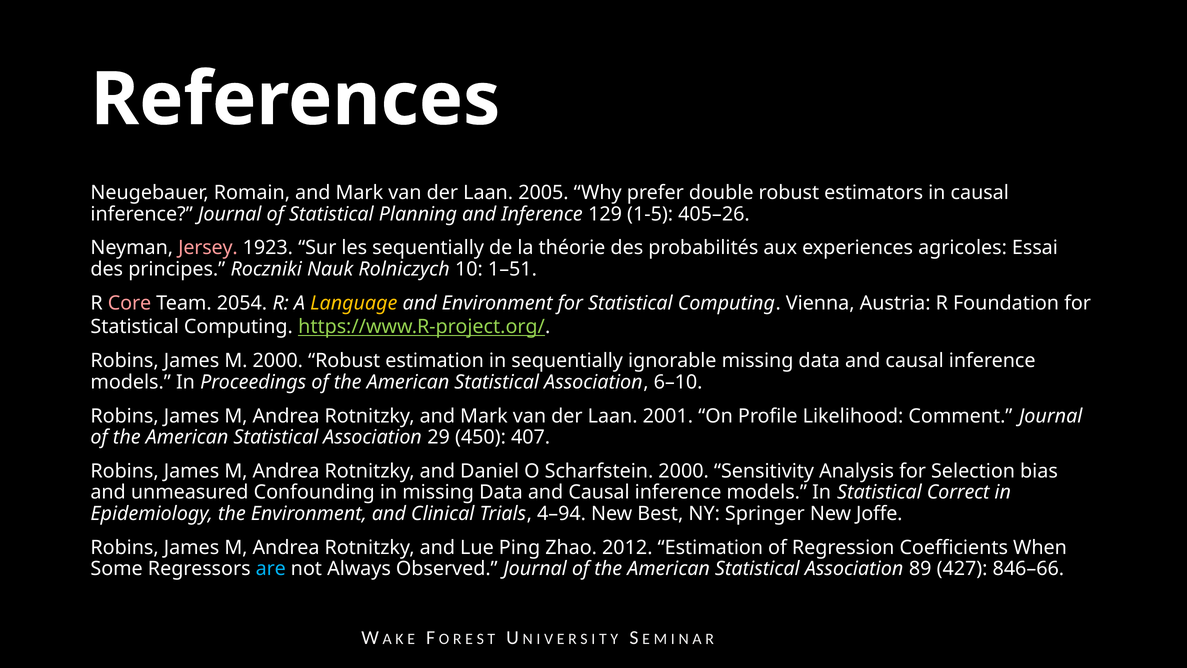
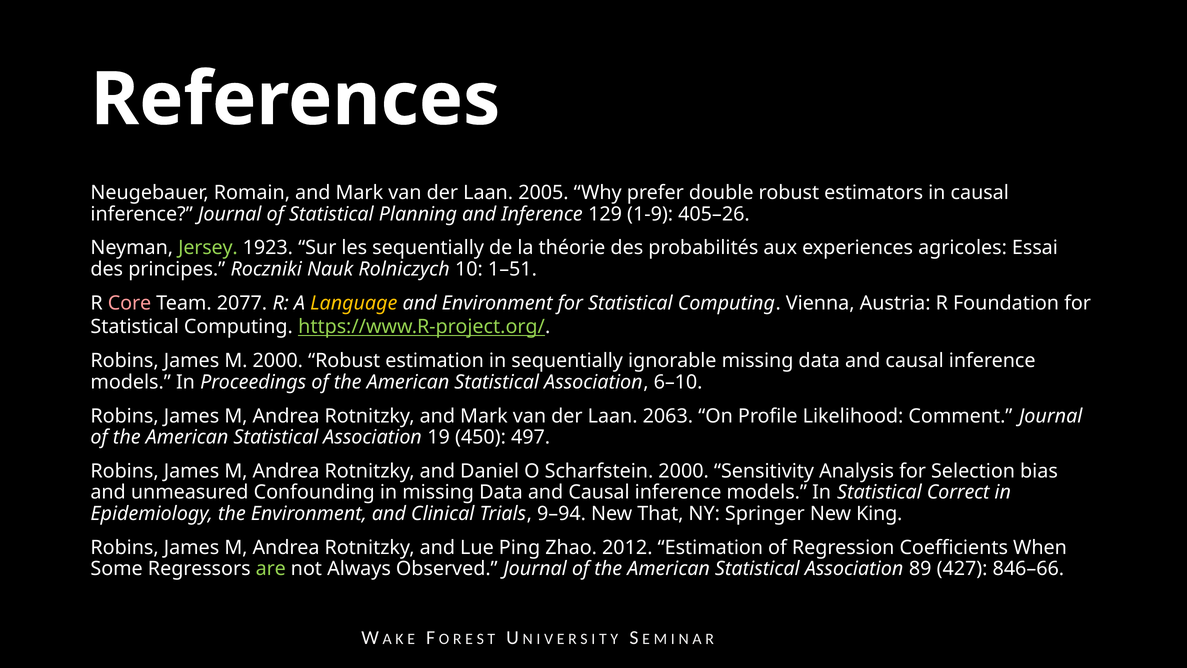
1-5: 1-5 -> 1-9
Jersey colour: pink -> light green
2054: 2054 -> 2077
2001: 2001 -> 2063
29: 29 -> 19
407: 407 -> 497
4–94: 4–94 -> 9–94
Best: Best -> That
Joffe: Joffe -> King
are colour: light blue -> light green
